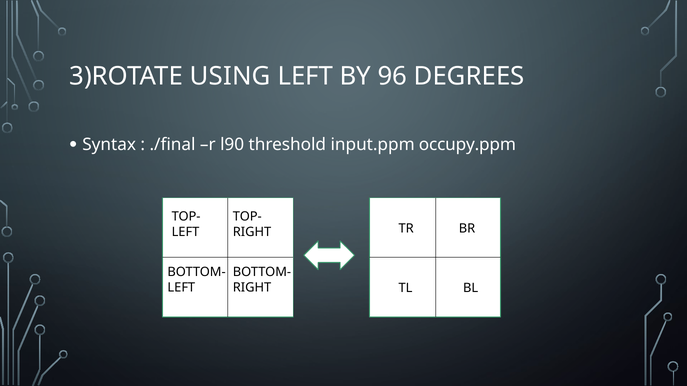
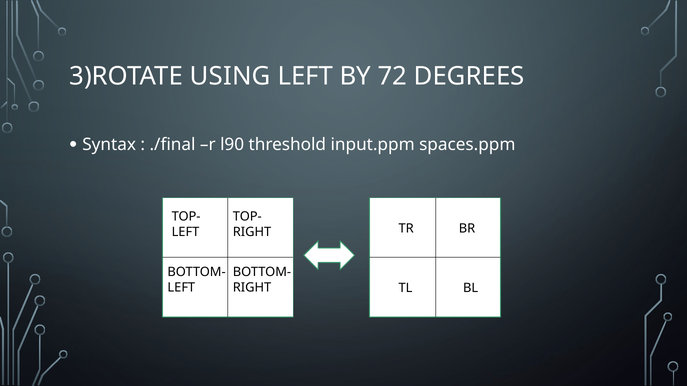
96: 96 -> 72
occupy.ppm: occupy.ppm -> spaces.ppm
